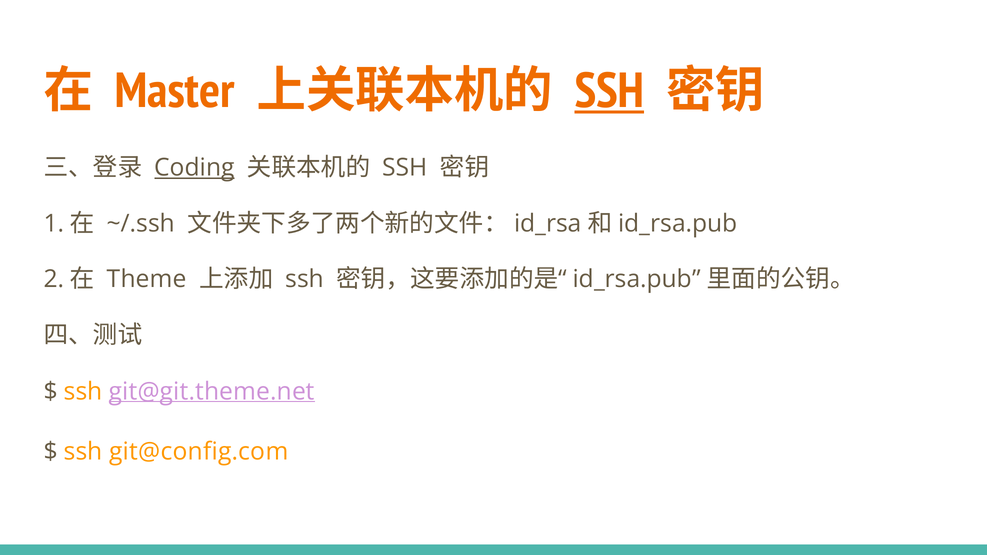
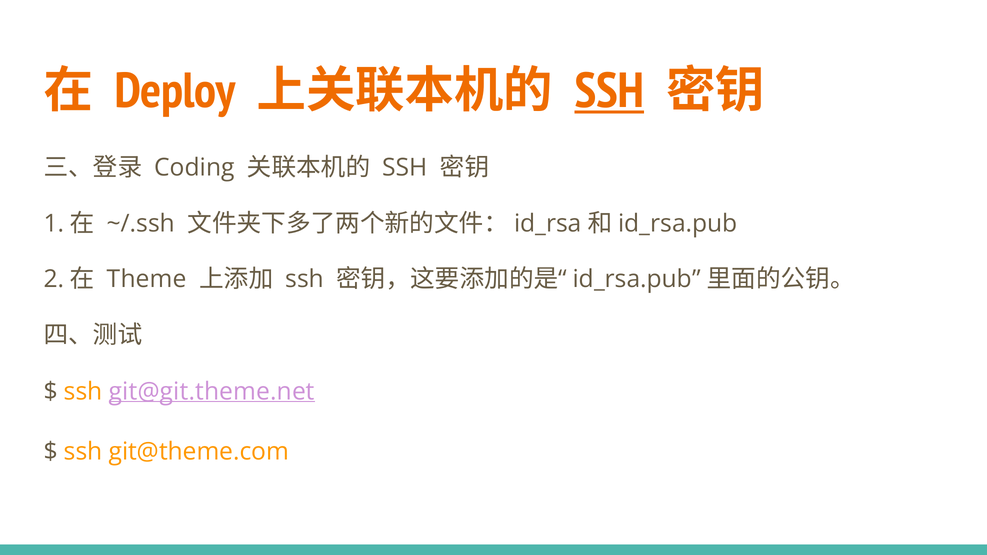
Master: Master -> Deploy
Coding underline: present -> none
git@config.com: git@config.com -> git@theme.com
